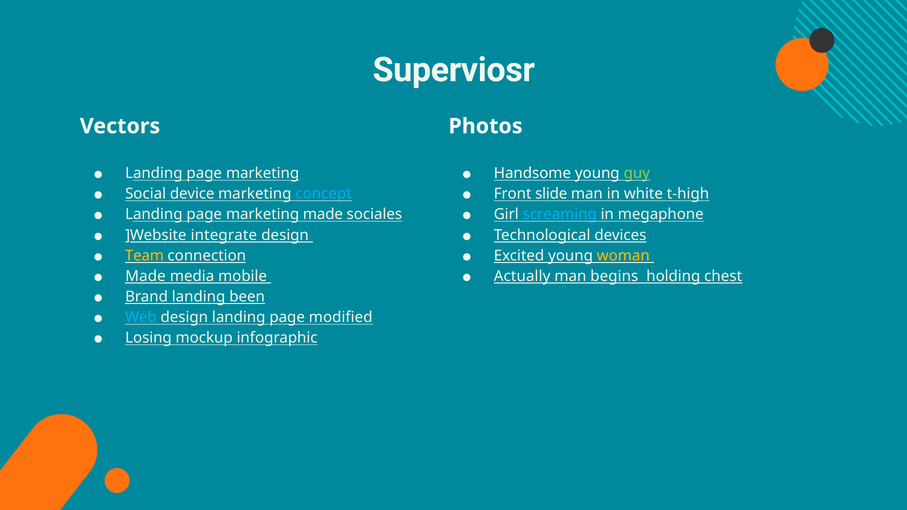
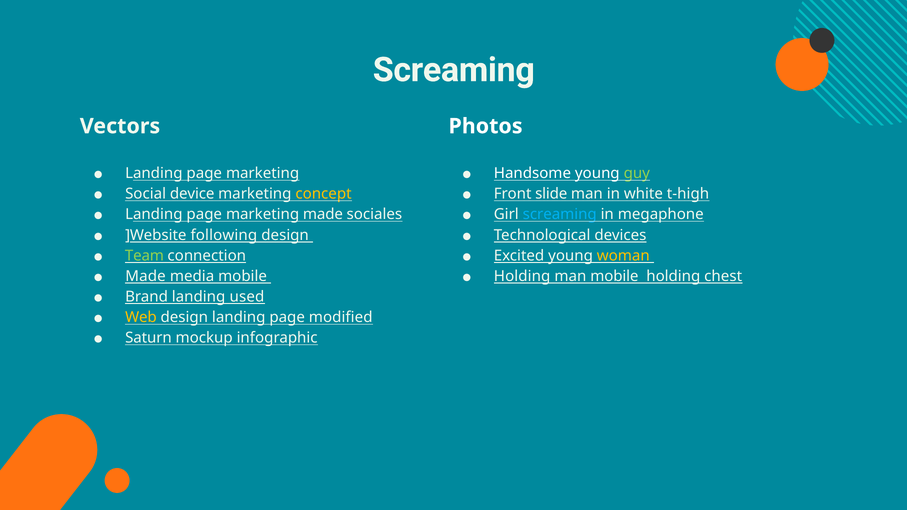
Superviosr at (454, 70): Superviosr -> Screaming
concept colour: light blue -> yellow
integrate: integrate -> following
Team colour: yellow -> light green
Actually at (522, 276): Actually -> Holding
man begins: begins -> mobile
been: been -> used
Web colour: light blue -> yellow
Losing: Losing -> Saturn
